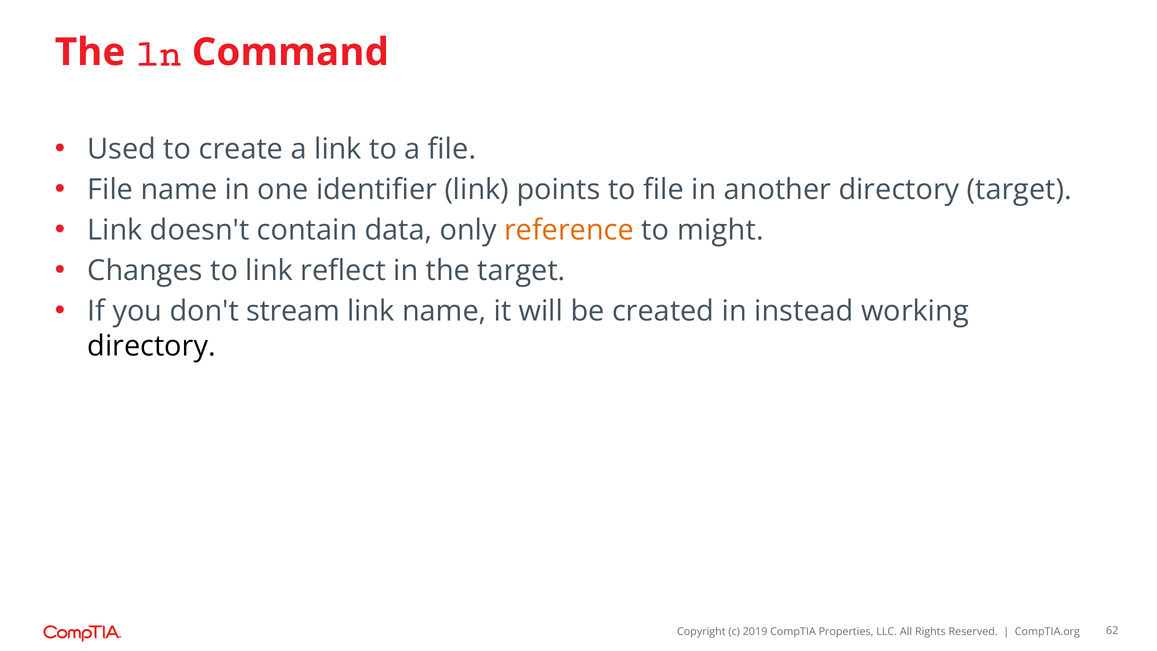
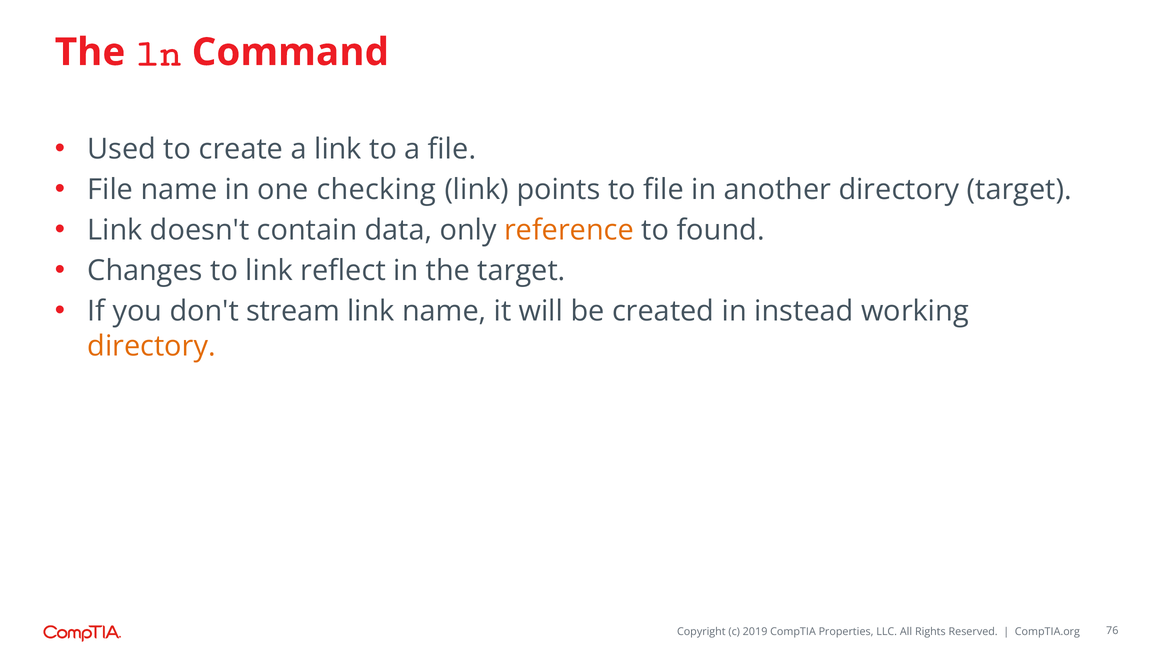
identifier: identifier -> checking
might: might -> found
directory at (152, 346) colour: black -> orange
62: 62 -> 76
